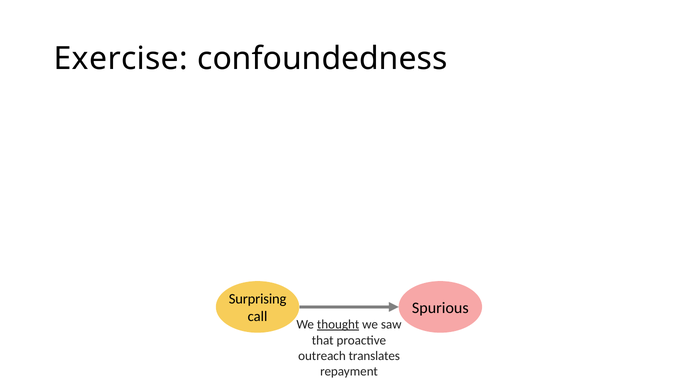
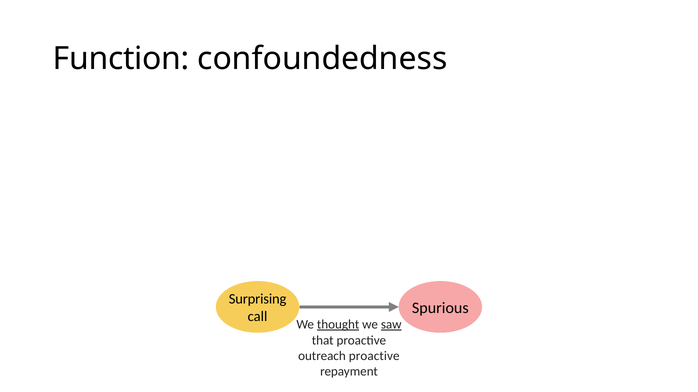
Exercise: Exercise -> Function
saw underline: none -> present
outreach translates: translates -> proactive
